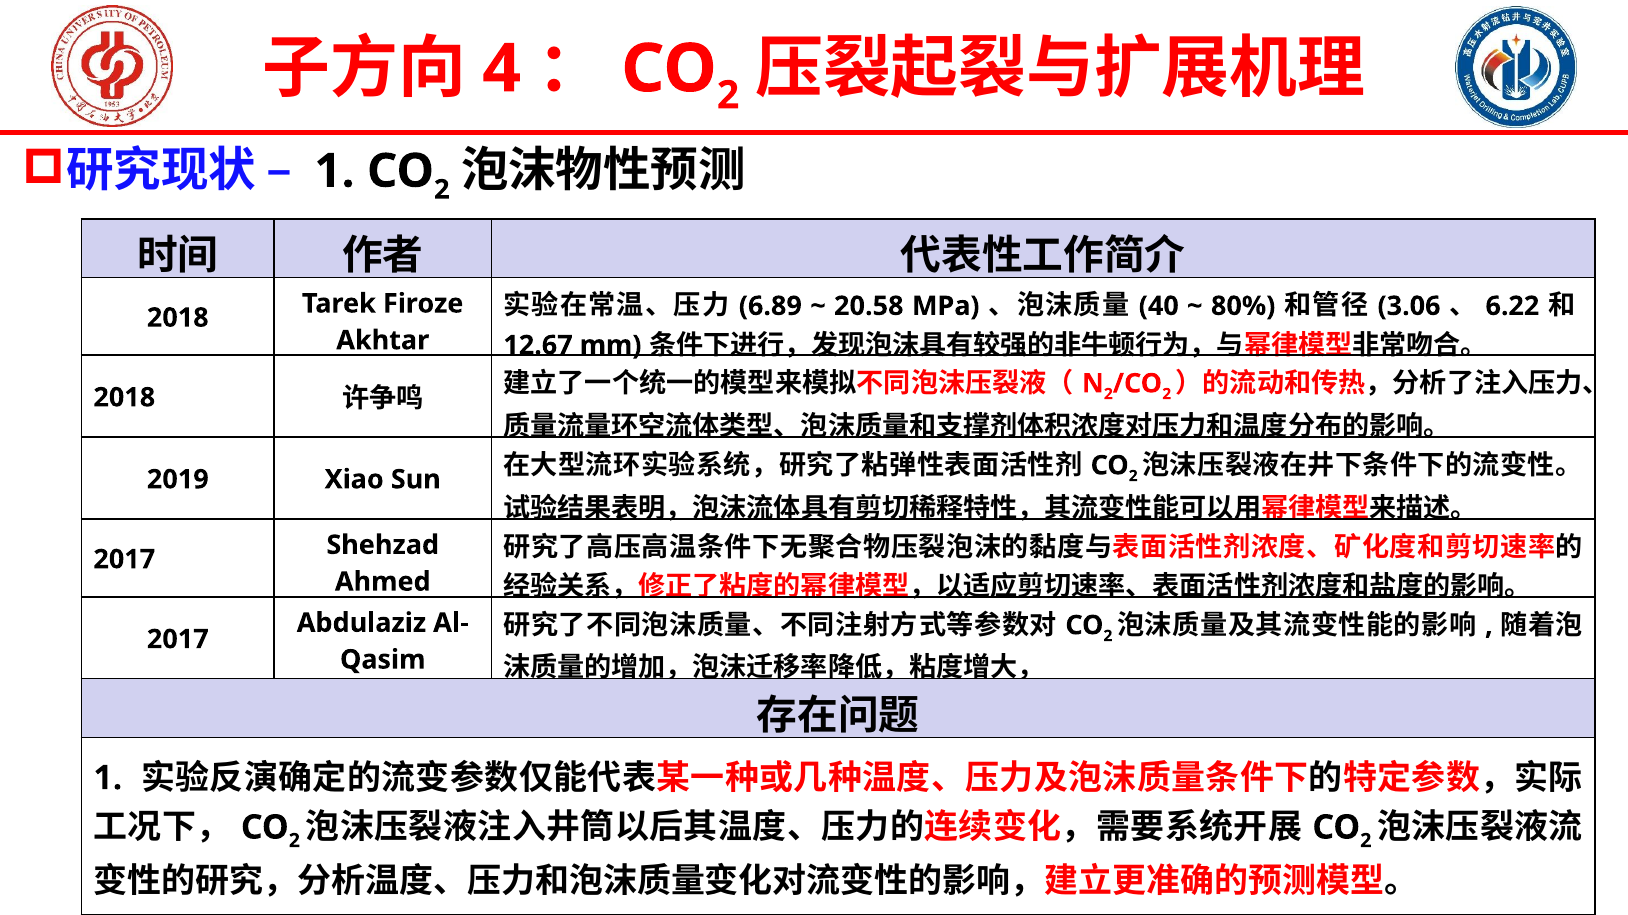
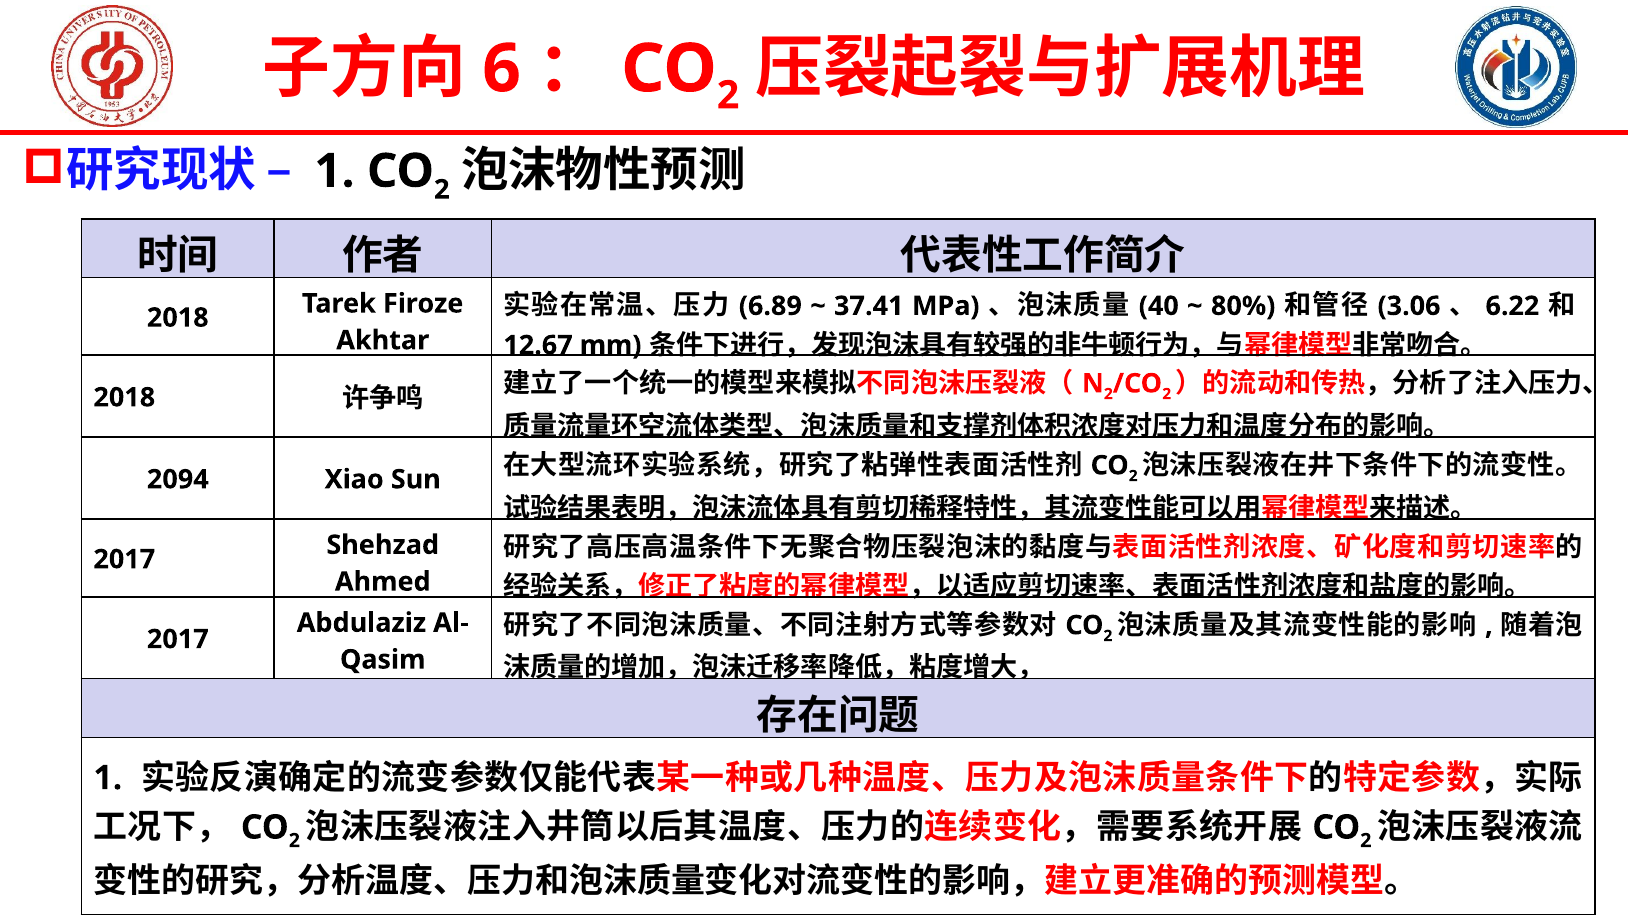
4: 4 -> 6
20.58: 20.58 -> 37.41
2019: 2019 -> 2094
